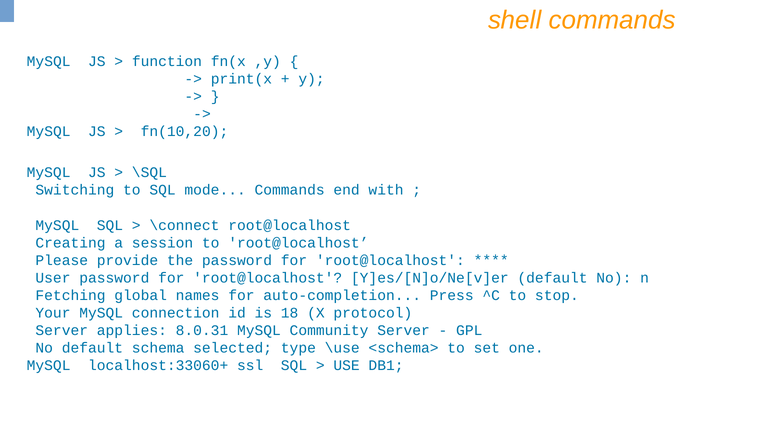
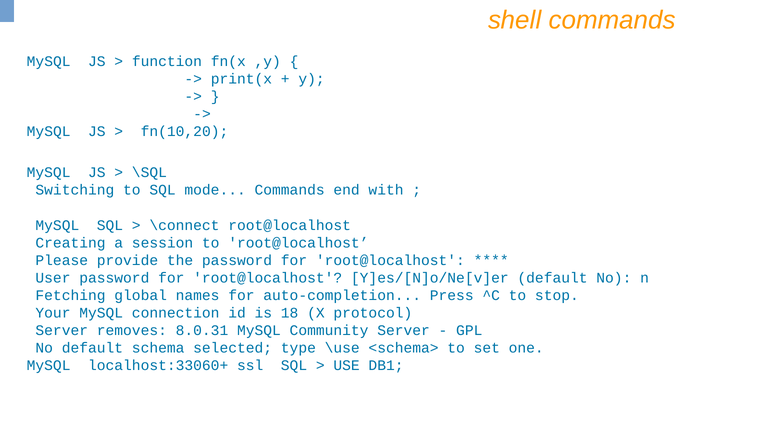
applies: applies -> removes
